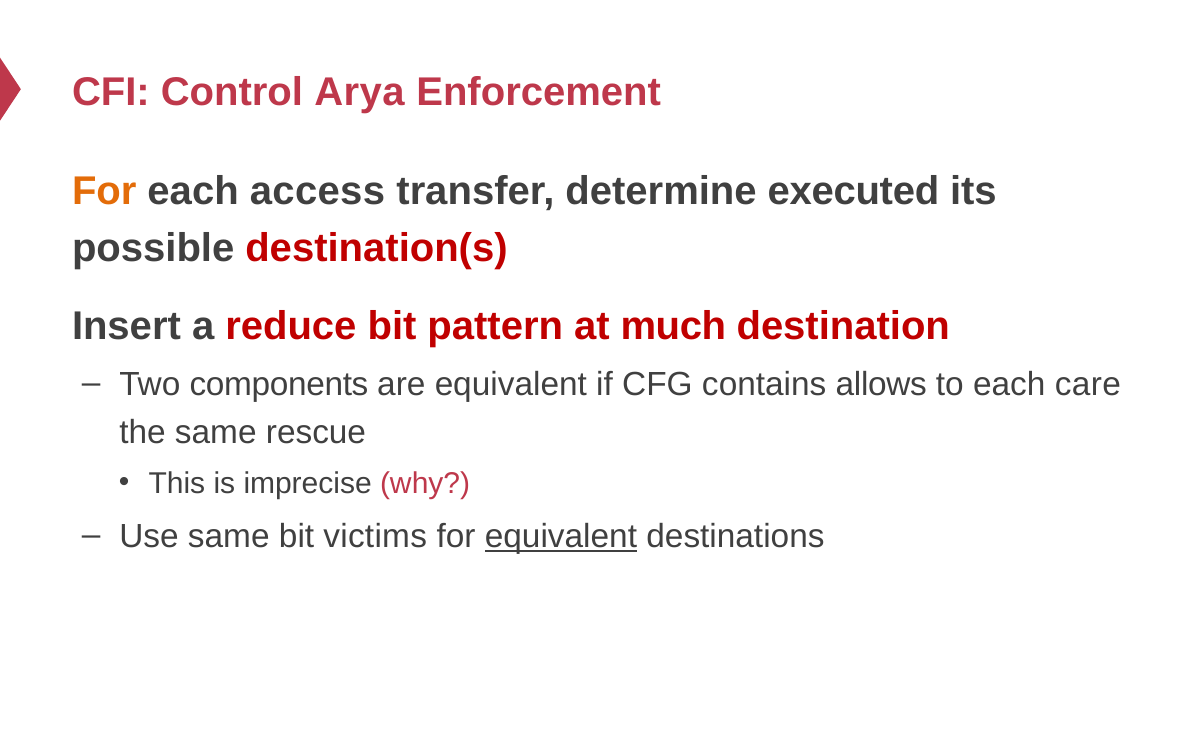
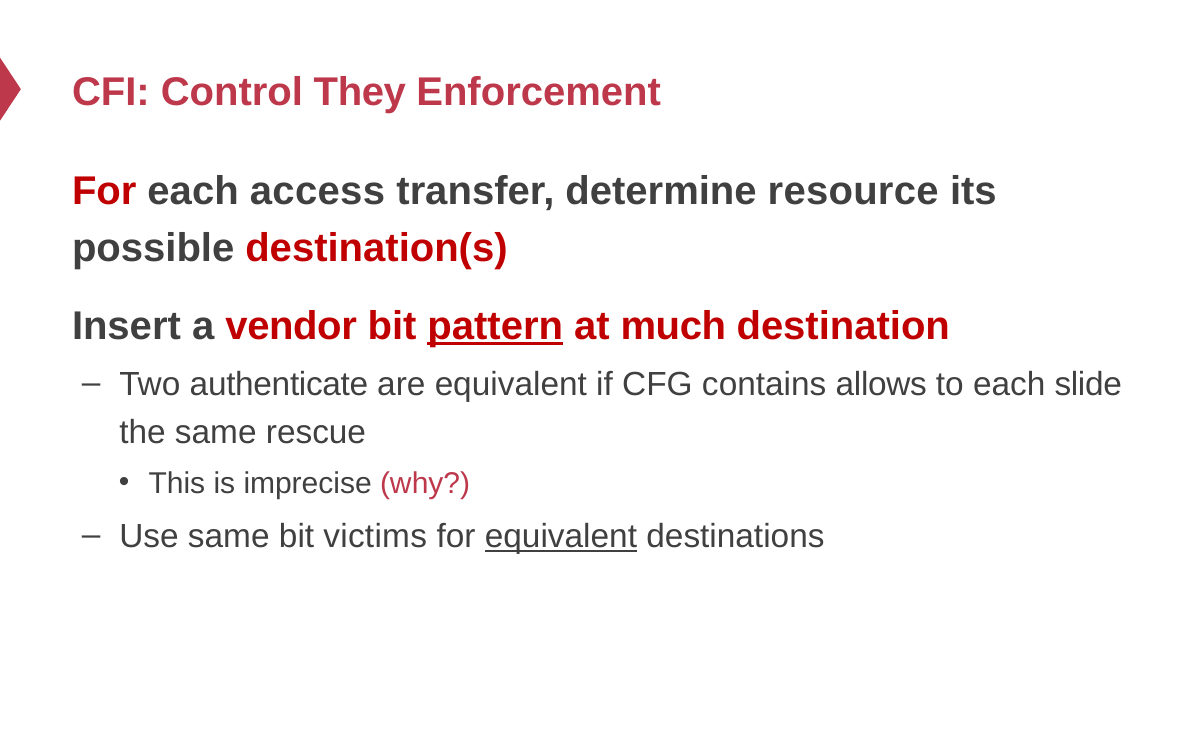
Arya: Arya -> They
For at (104, 191) colour: orange -> red
executed: executed -> resource
reduce: reduce -> vendor
pattern underline: none -> present
components: components -> authenticate
care: care -> slide
